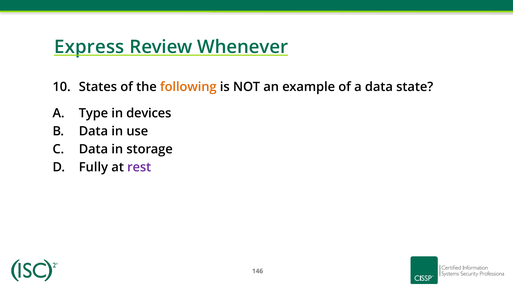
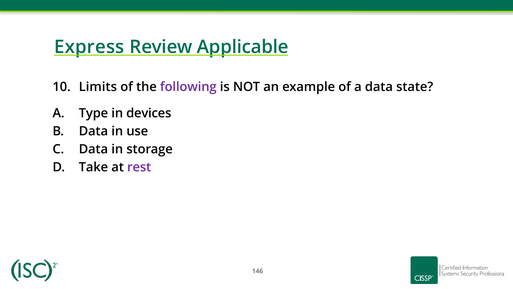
Whenever: Whenever -> Applicable
States: States -> Limits
following colour: orange -> purple
Fully: Fully -> Take
